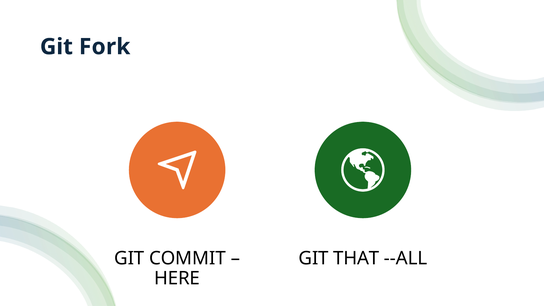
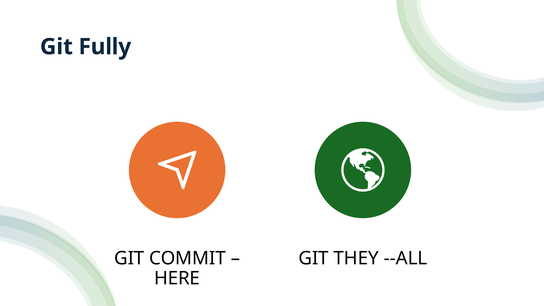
Fork: Fork -> Fully
THAT: THAT -> THEY
